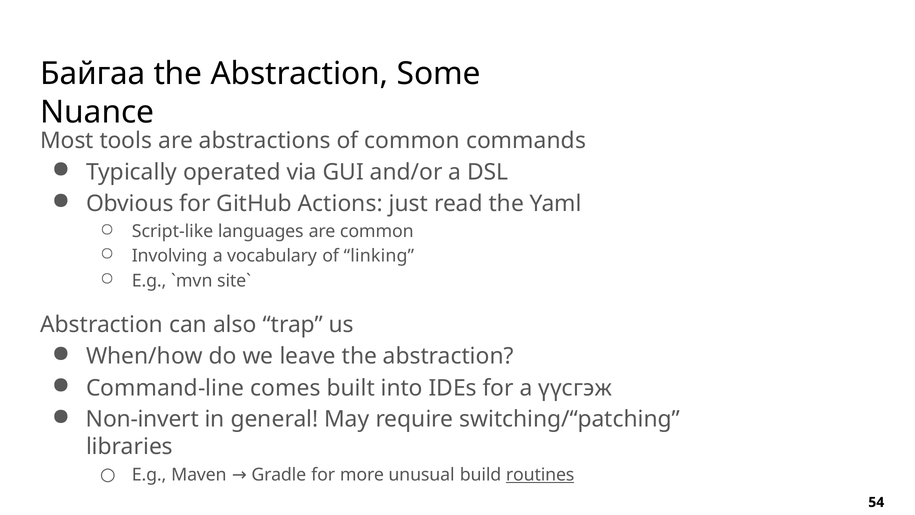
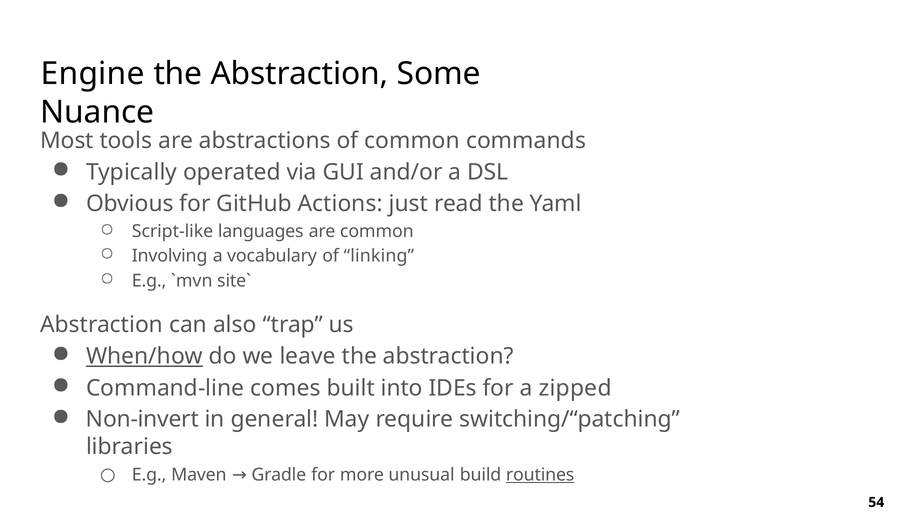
Байгаа: Байгаа -> Engine
When/how underline: none -> present
үүсгэж: үүсгэж -> zipped
